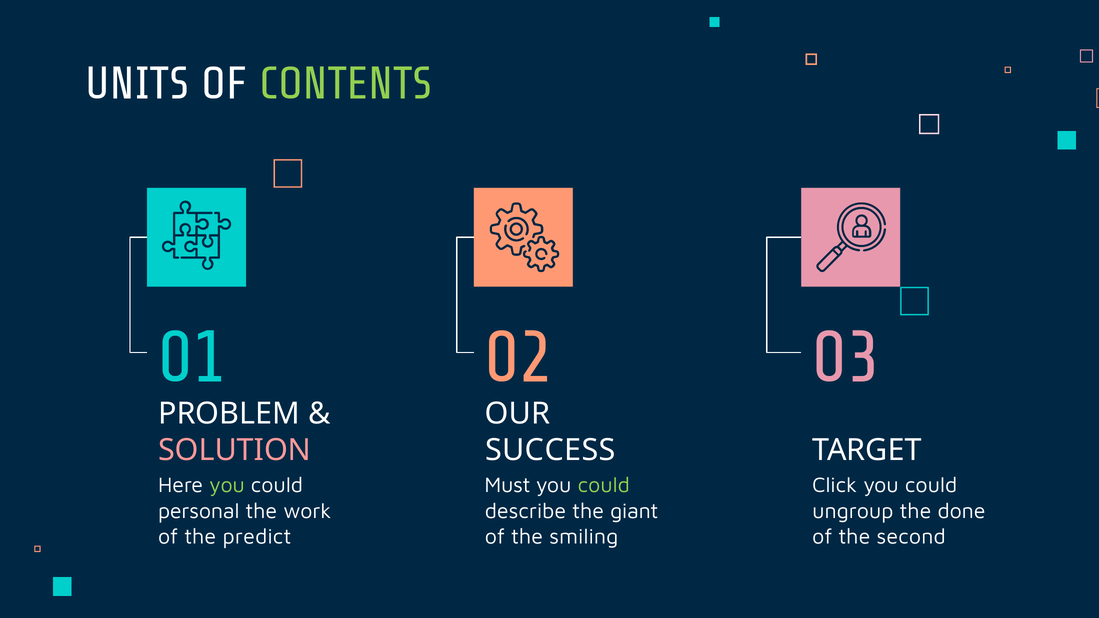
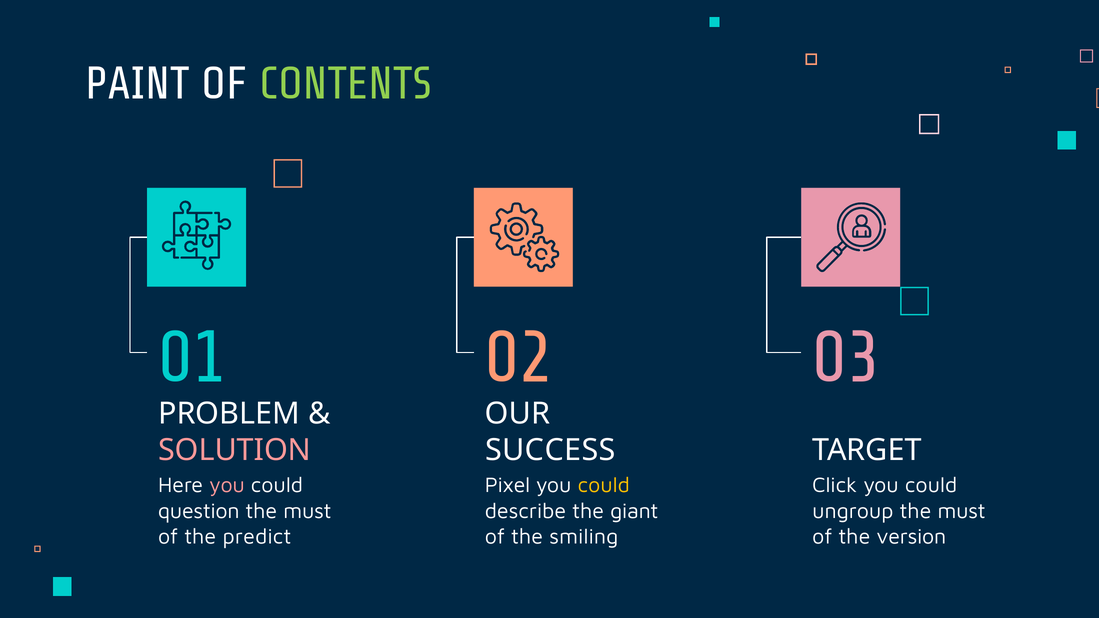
UNITS: UNITS -> PAINT
you at (227, 486) colour: light green -> pink
Must: Must -> Pixel
could at (604, 486) colour: light green -> yellow
personal: personal -> question
work at (307, 511): work -> must
done at (962, 511): done -> must
second: second -> version
